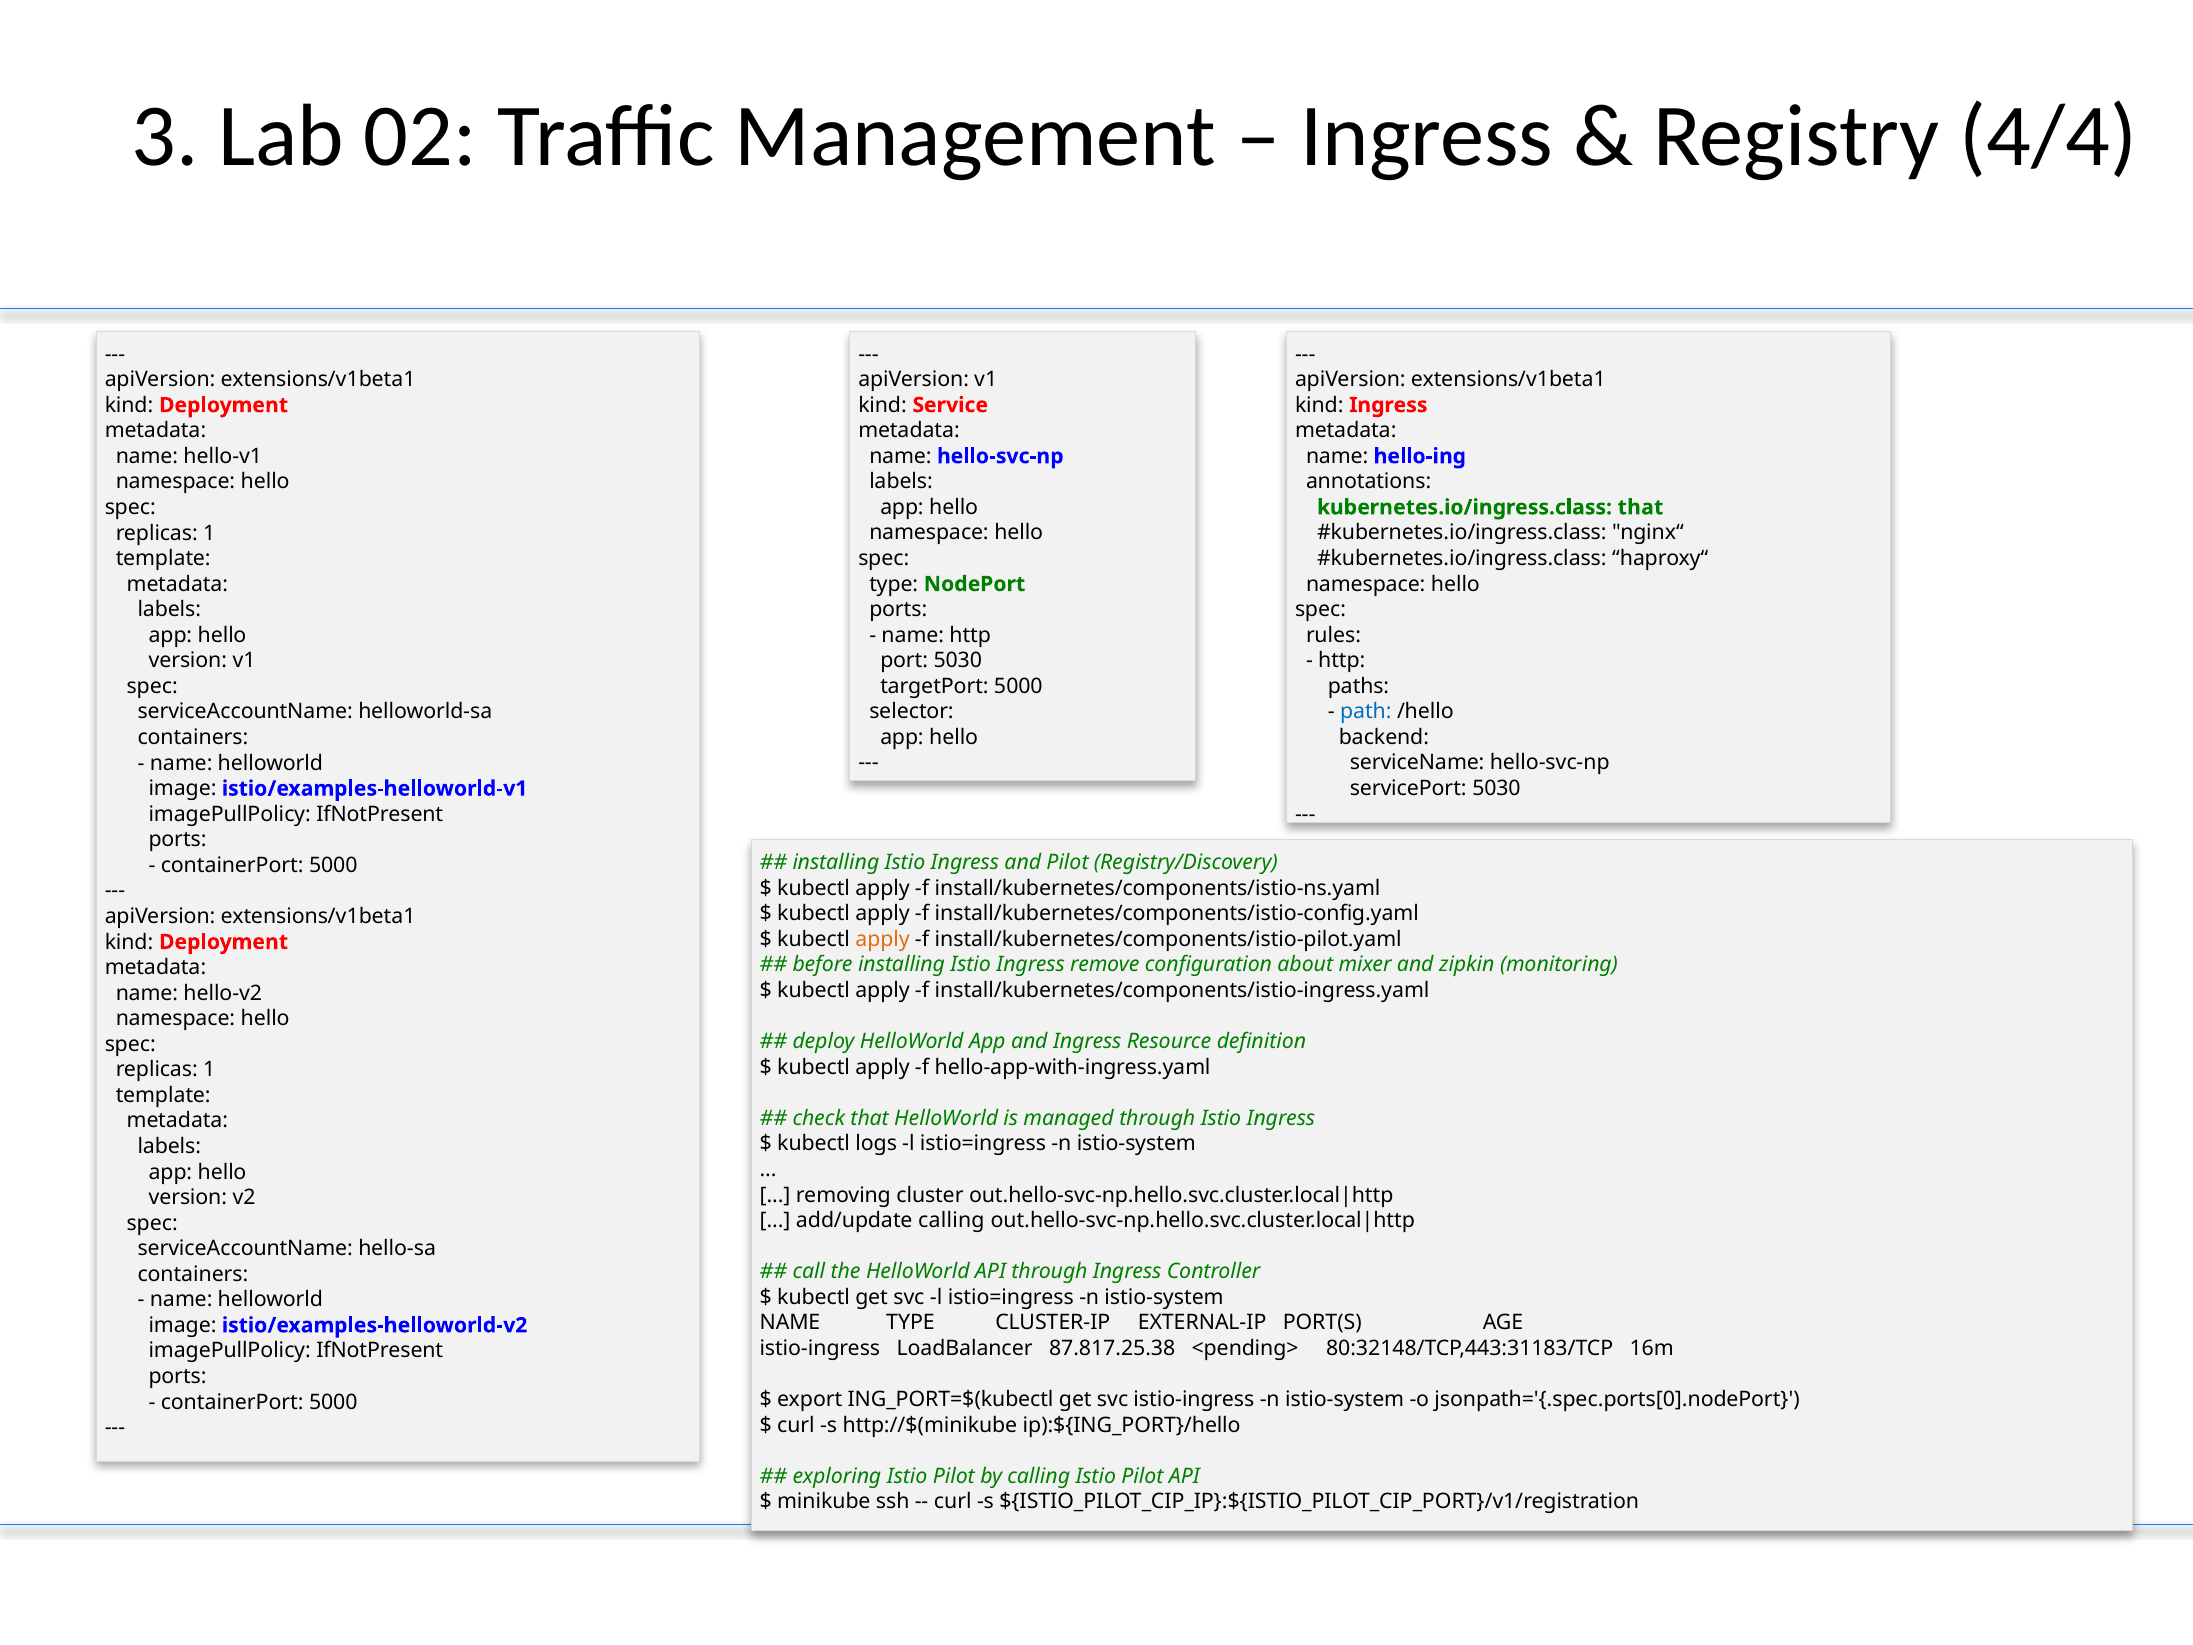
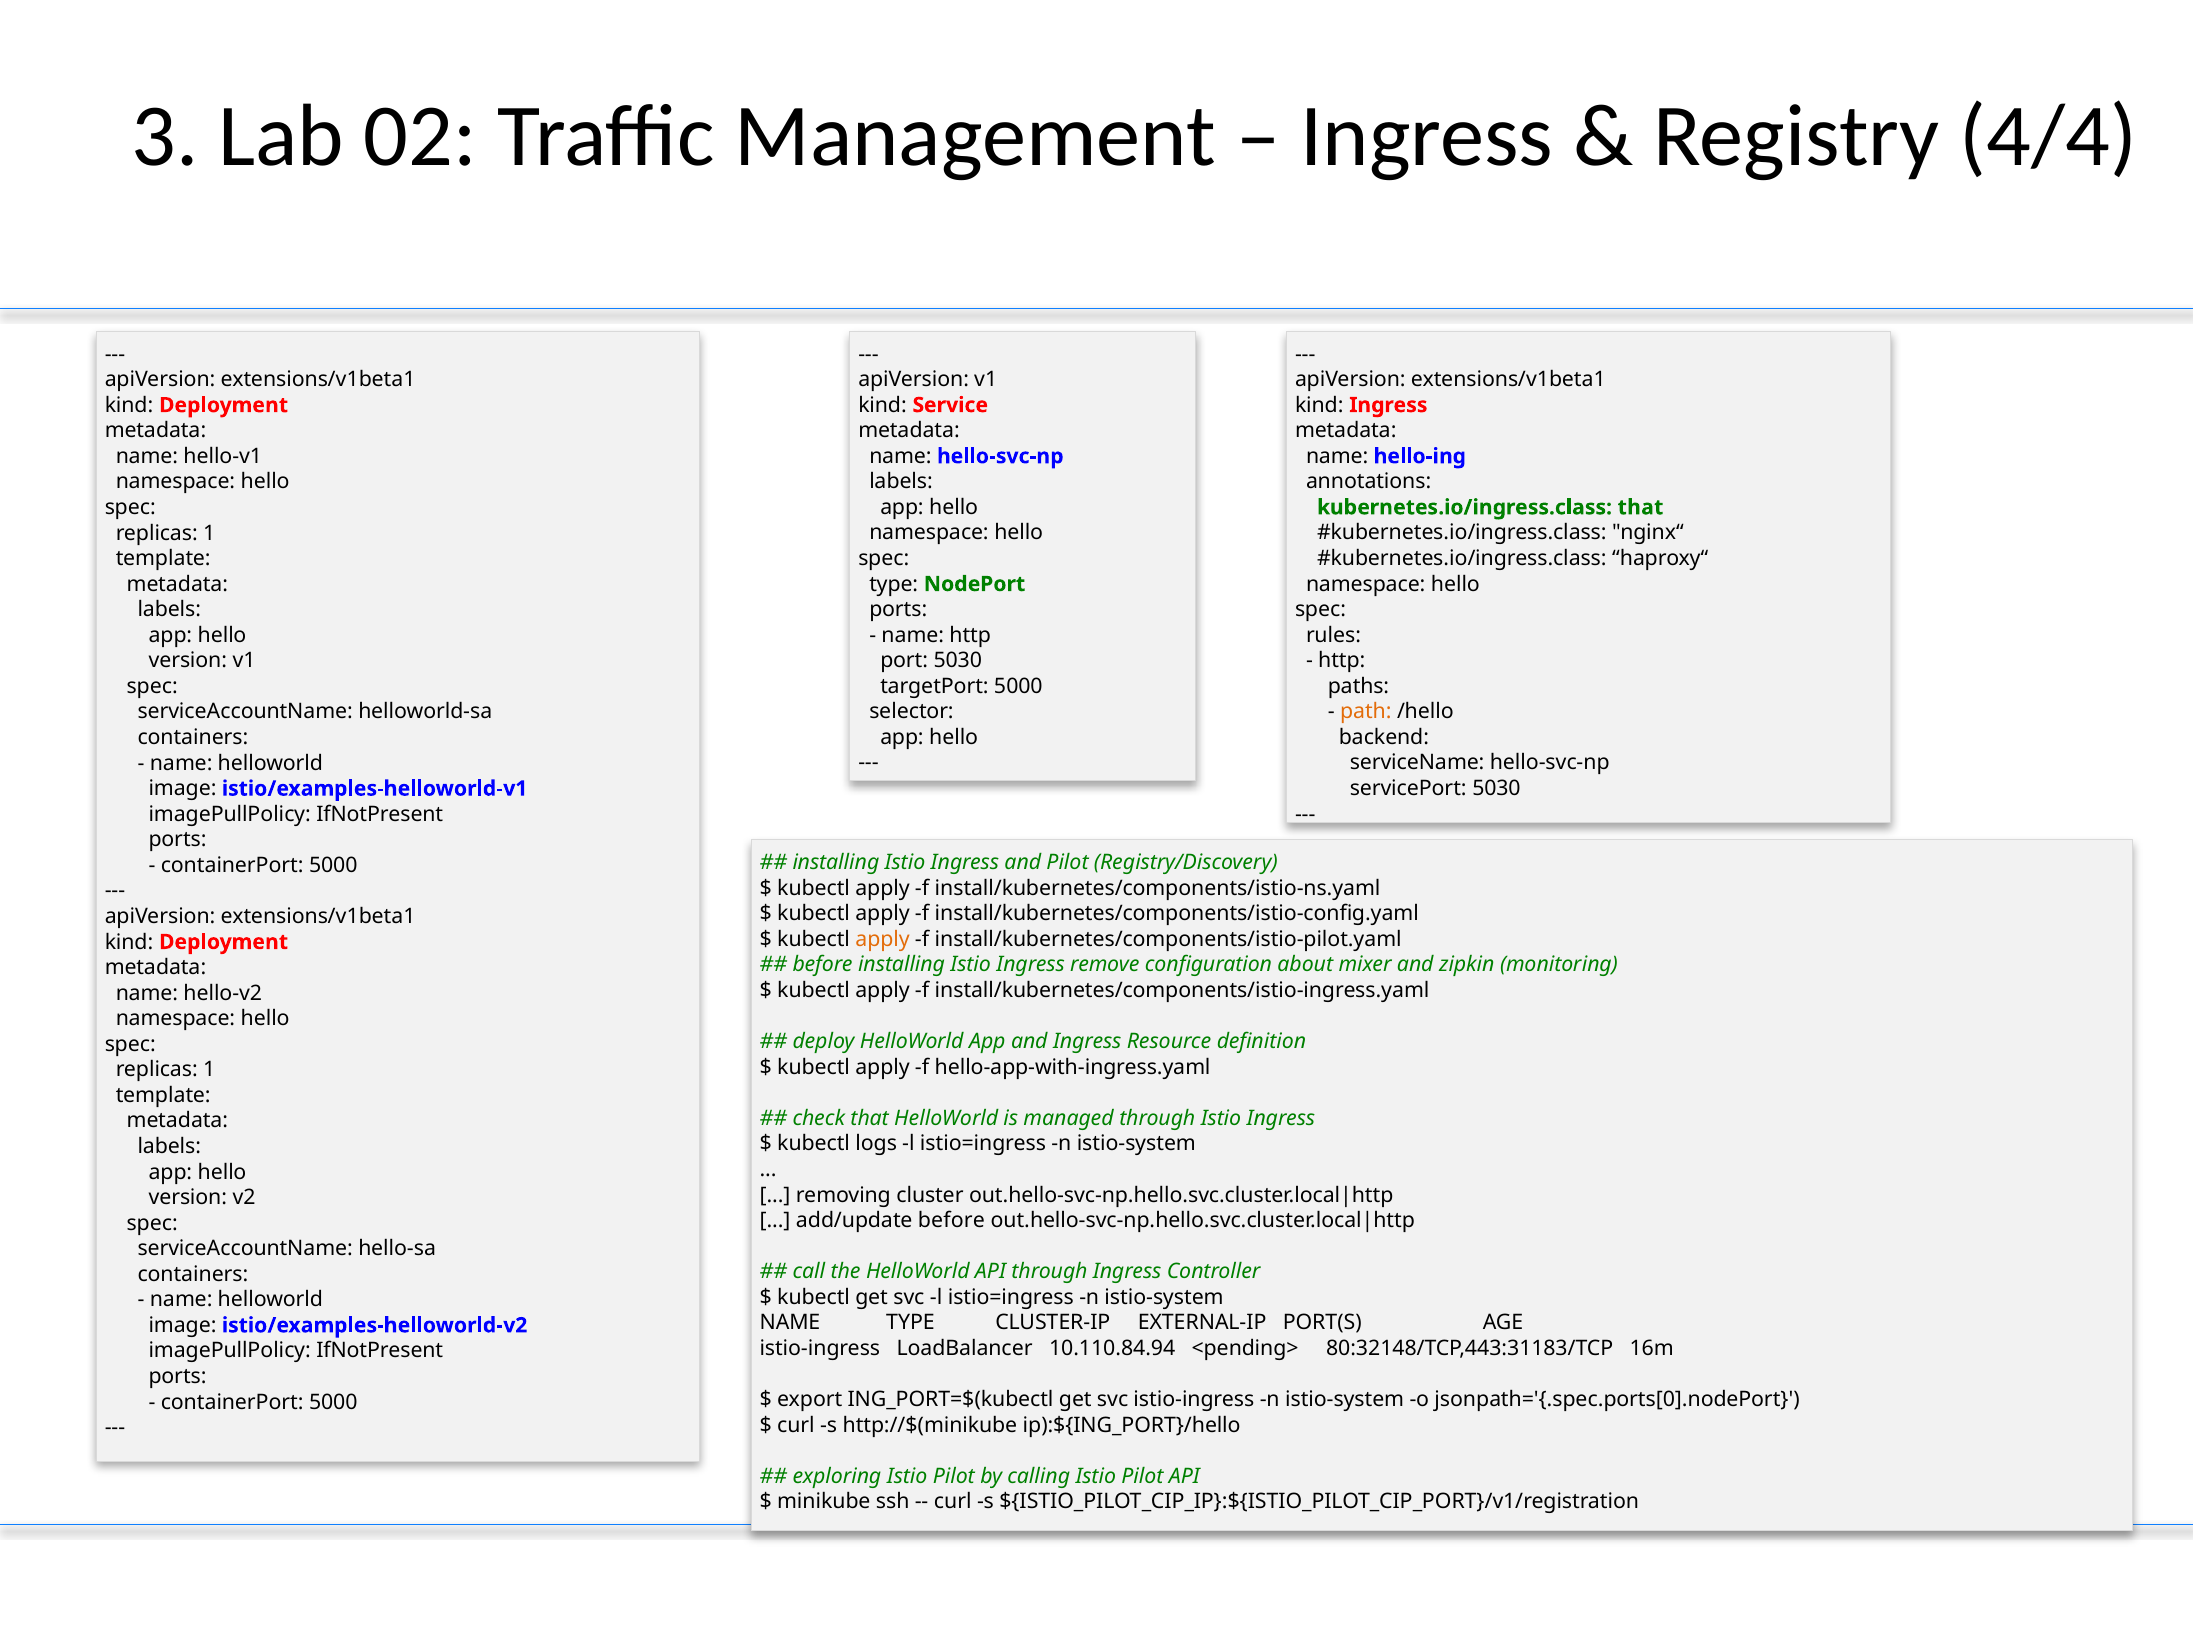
path colour: blue -> orange
add/update calling: calling -> before
87.817.25.38: 87.817.25.38 -> 10.110.84.94
